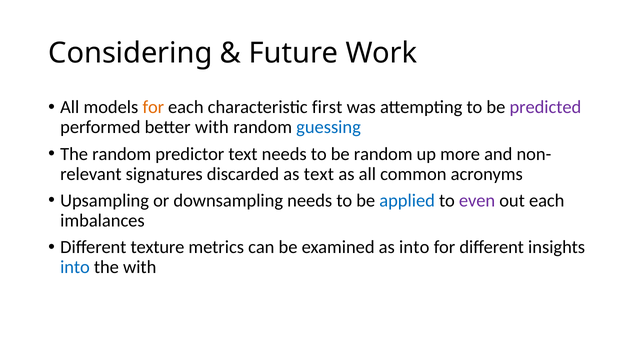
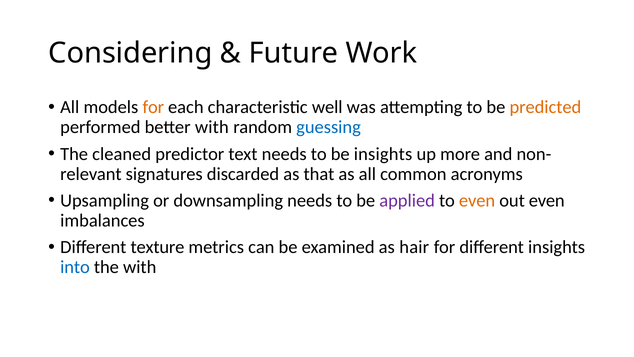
first: first -> well
predicted colour: purple -> orange
The random: random -> cleaned
be random: random -> insights
as text: text -> that
applied colour: blue -> purple
even at (477, 200) colour: purple -> orange
out each: each -> even
as into: into -> hair
